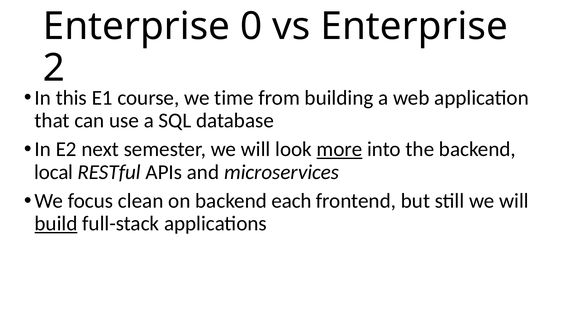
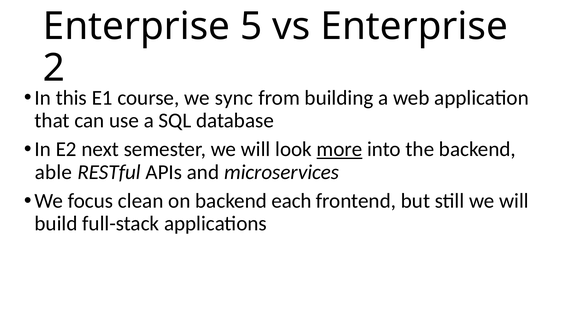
0: 0 -> 5
time: time -> sync
local: local -> able
build underline: present -> none
